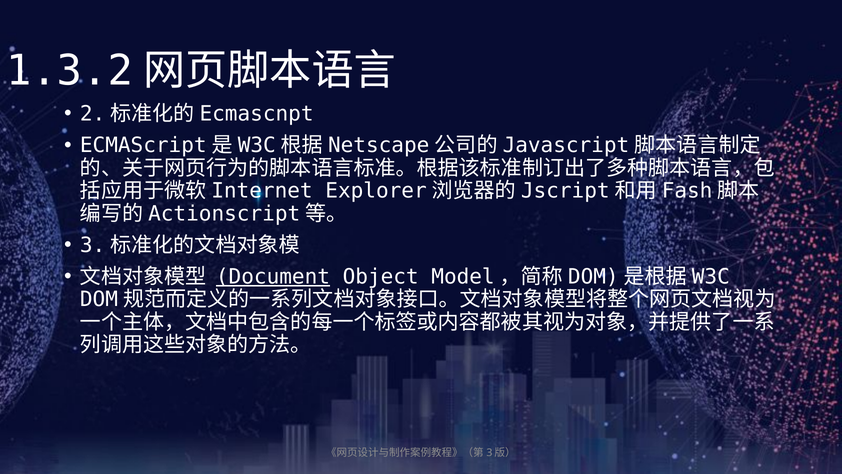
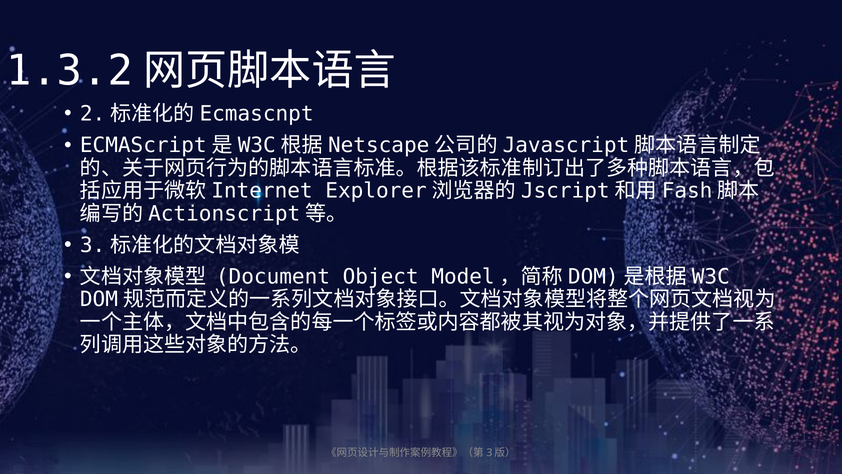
Document underline: present -> none
